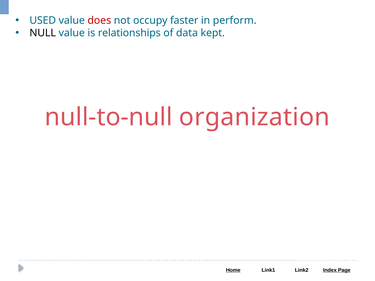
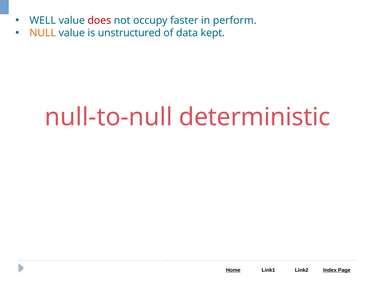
USED: USED -> WELL
NULL colour: black -> orange
relationships: relationships -> unstructured
organization: organization -> deterministic
